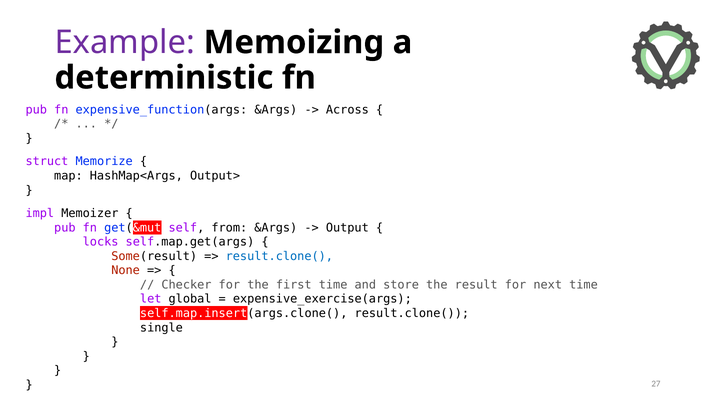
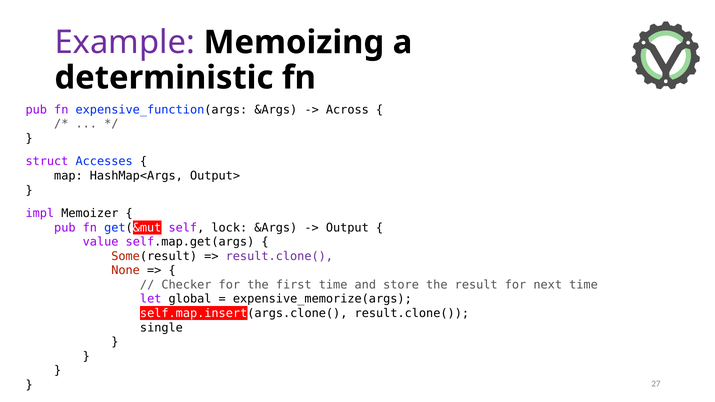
Memorize: Memorize -> Accesses
from: from -> lock
locks: locks -> value
result.clone( at (279, 256) colour: blue -> purple
expensive_exercise(args: expensive_exercise(args -> expensive_memorize(args
